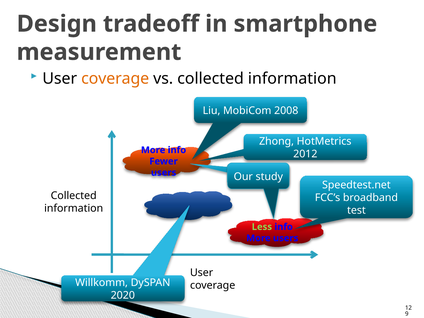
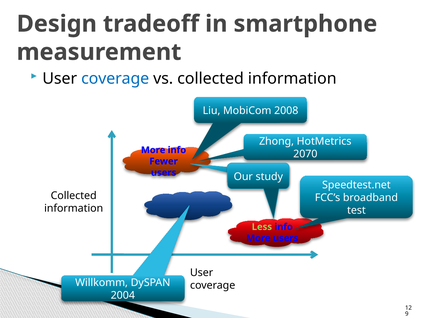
coverage at (115, 78) colour: orange -> blue
2012: 2012 -> 2070
2020: 2020 -> 2004
